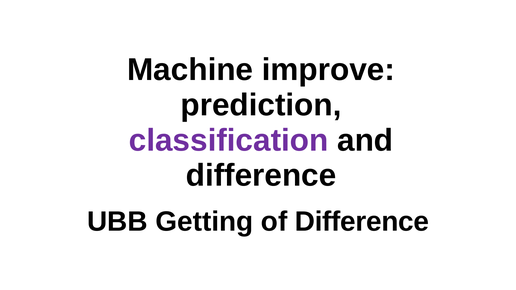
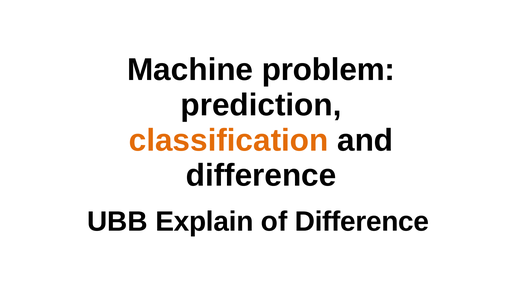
improve: improve -> problem
classification colour: purple -> orange
Getting: Getting -> Explain
